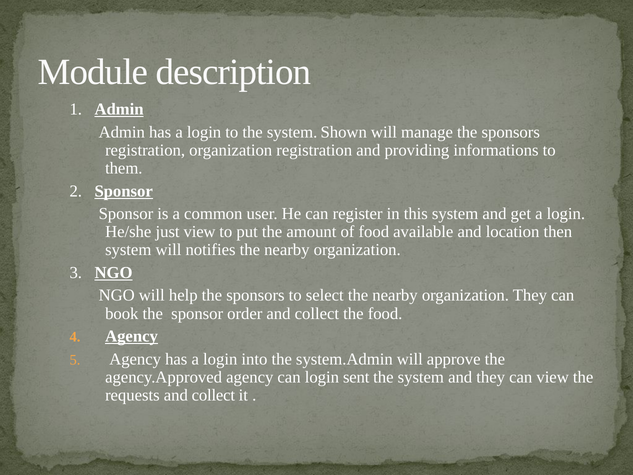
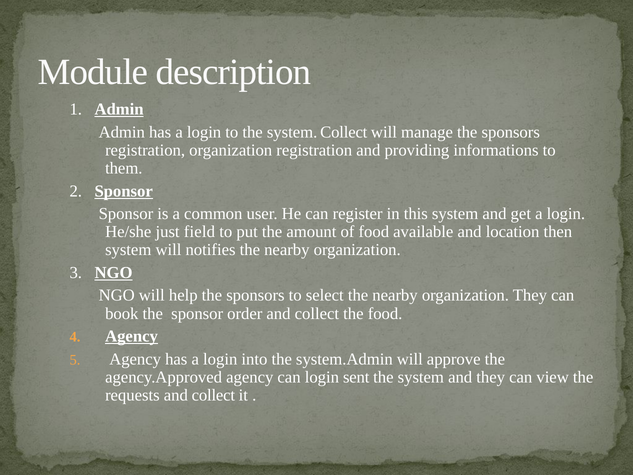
system Shown: Shown -> Collect
just view: view -> field
